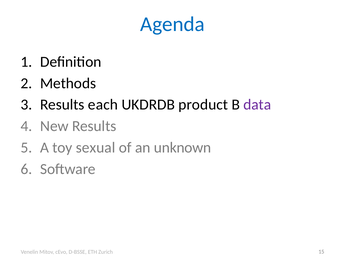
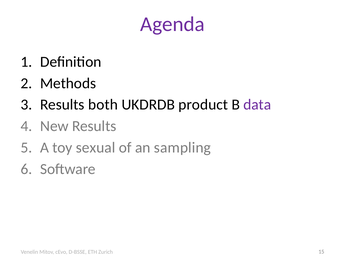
Agenda colour: blue -> purple
each: each -> both
unknown: unknown -> sampling
